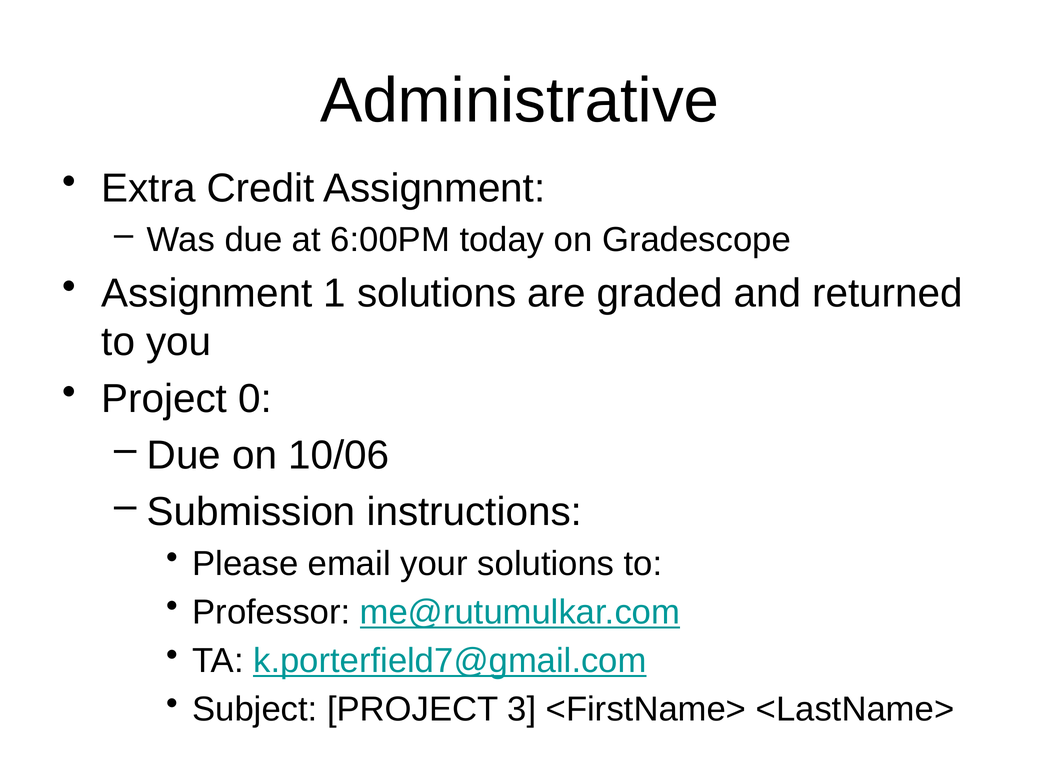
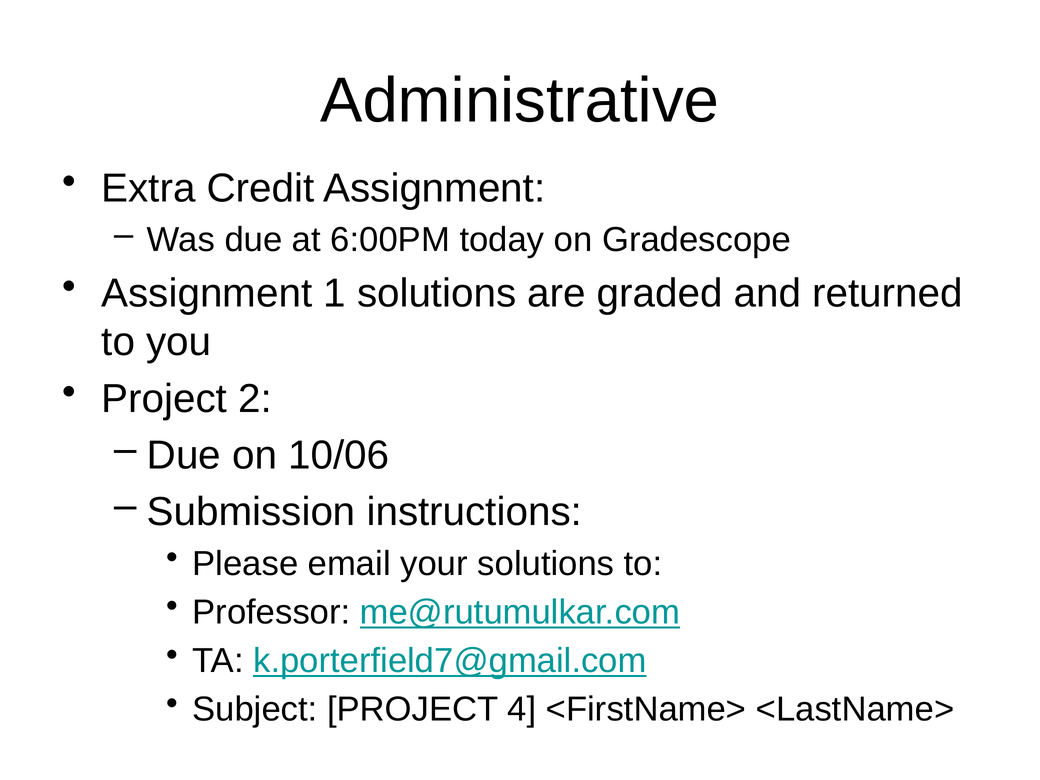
0: 0 -> 2
3: 3 -> 4
